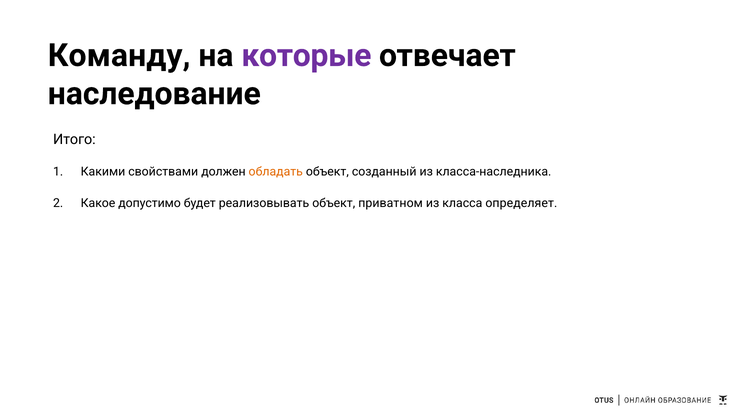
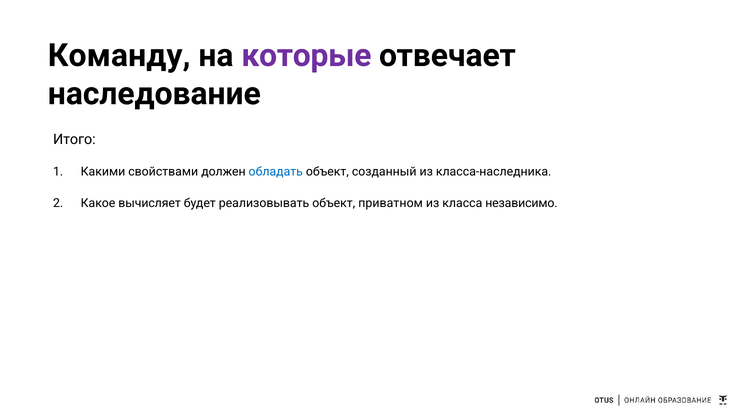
обладать colour: orange -> blue
допустимо: допустимо -> вычисляет
определяет: определяет -> независимо
